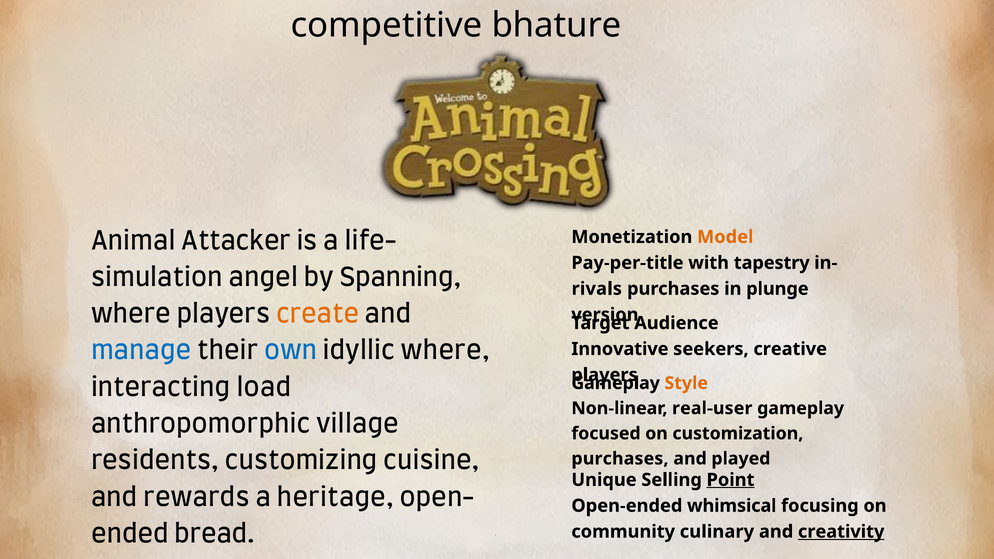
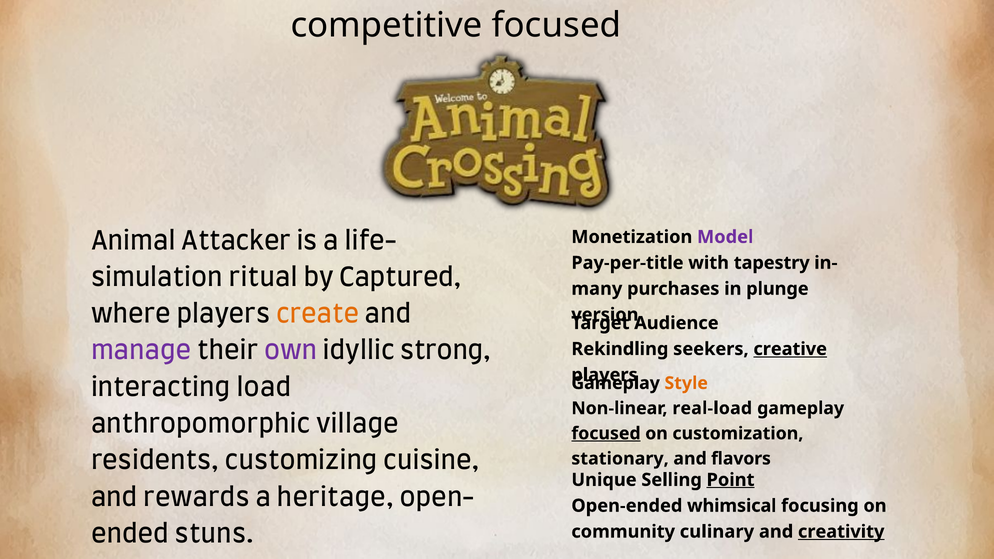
competitive bhature: bhature -> focused
Model colour: orange -> purple
angel: angel -> ritual
Spanning: Spanning -> Captured
rivals: rivals -> many
manage colour: blue -> purple
own colour: blue -> purple
idyllic where: where -> strong
Innovative: Innovative -> Rekindling
creative underline: none -> present
real-user: real-user -> real-load
focused at (606, 434) underline: none -> present
purchases at (620, 459): purchases -> stationary
played: played -> flavors
bread: bread -> stuns
